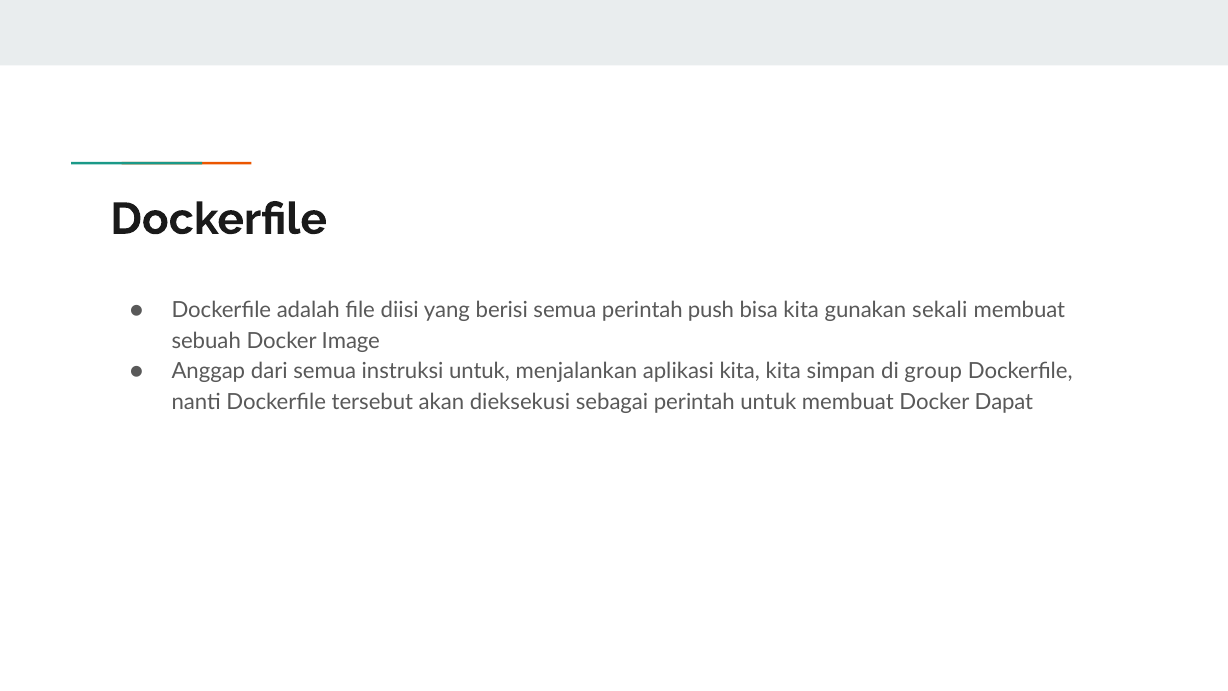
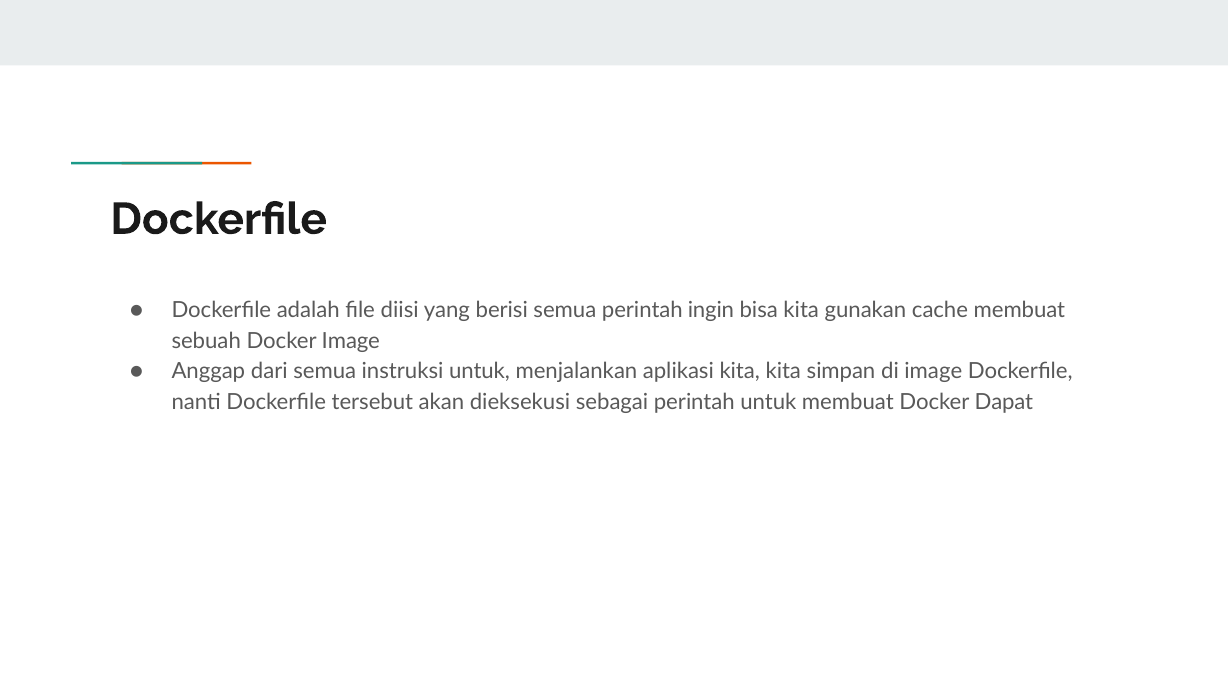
push: push -> ingin
sekali: sekali -> cache
di group: group -> image
